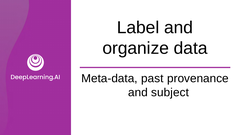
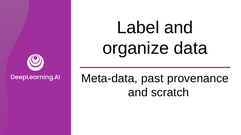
subject: subject -> scratch
